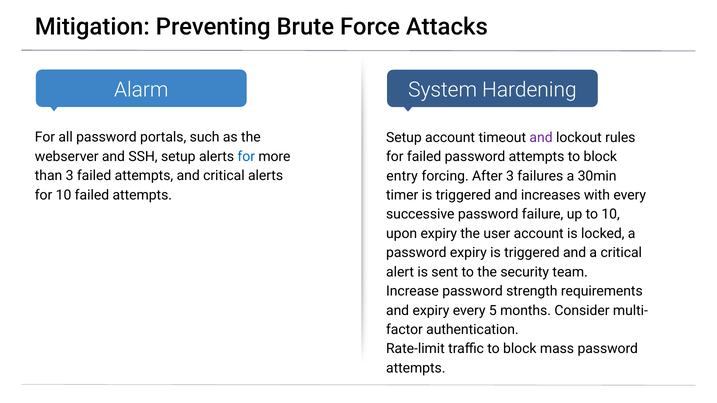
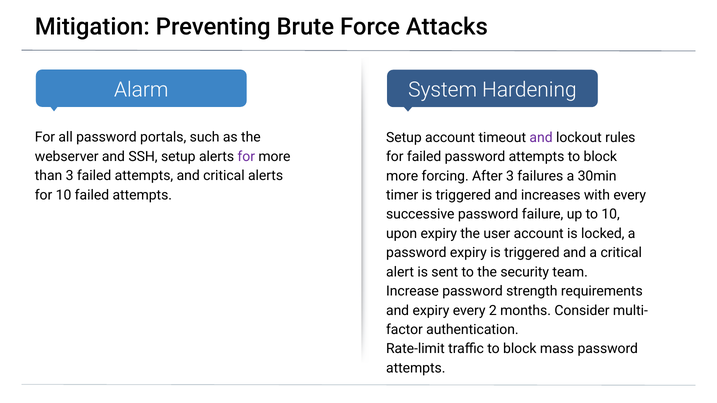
for at (246, 157) colour: blue -> purple
entry at (402, 176): entry -> more
5: 5 -> 2
